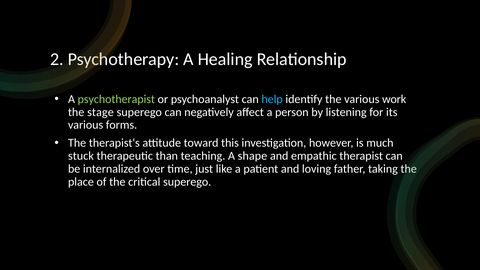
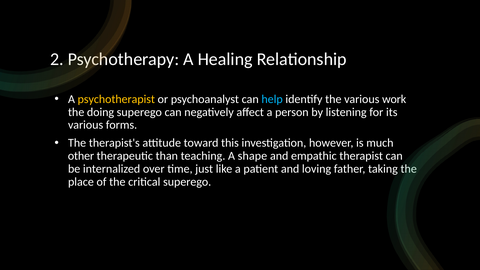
psychotherapist colour: light green -> yellow
stage: stage -> doing
stuck: stuck -> other
